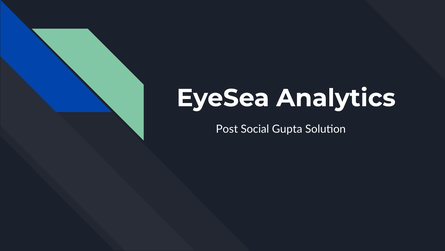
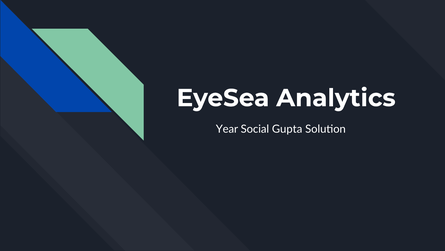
Post: Post -> Year
